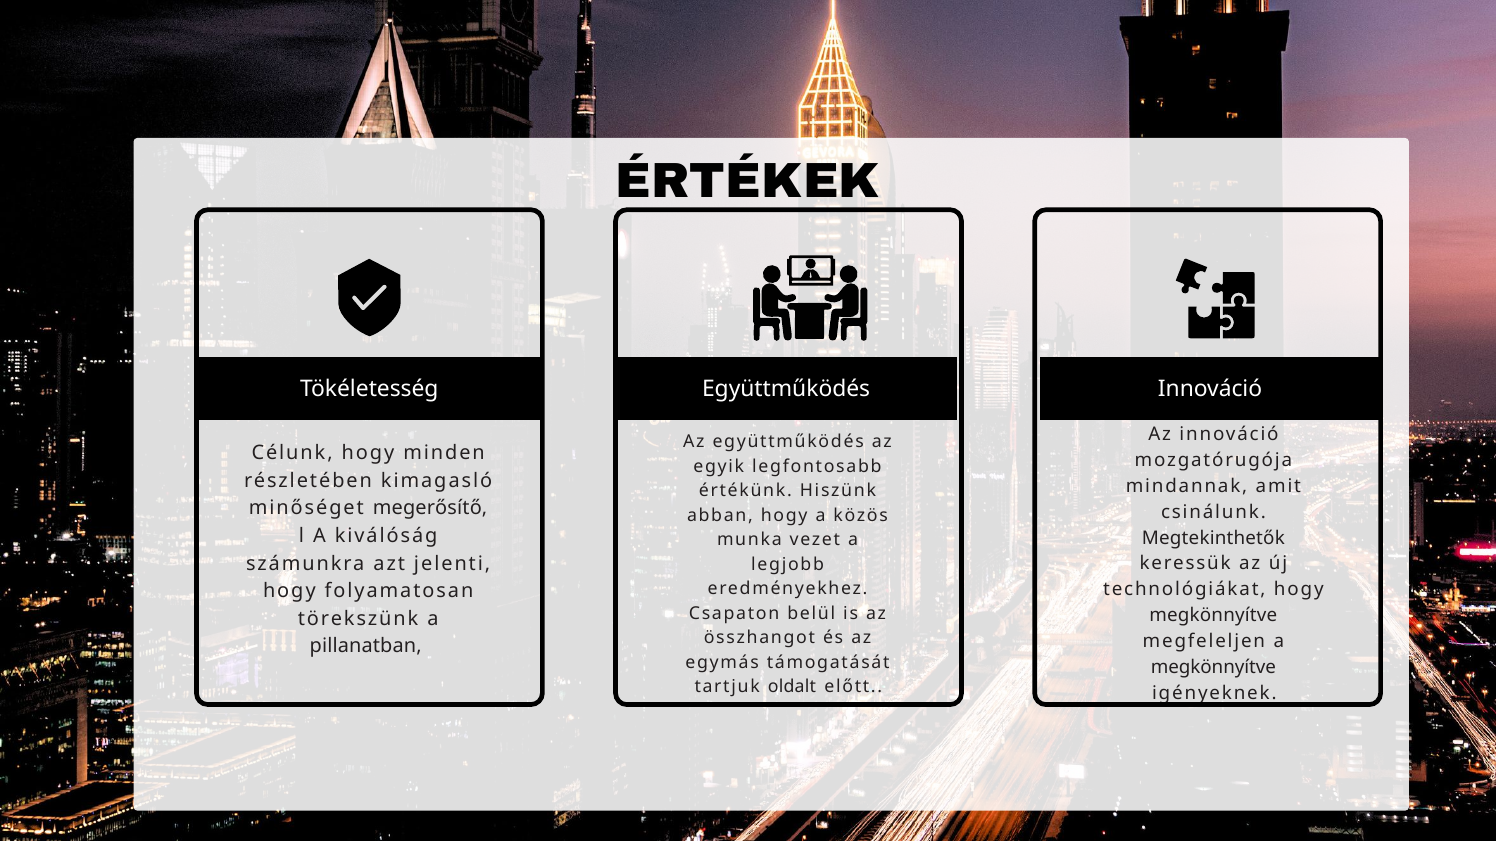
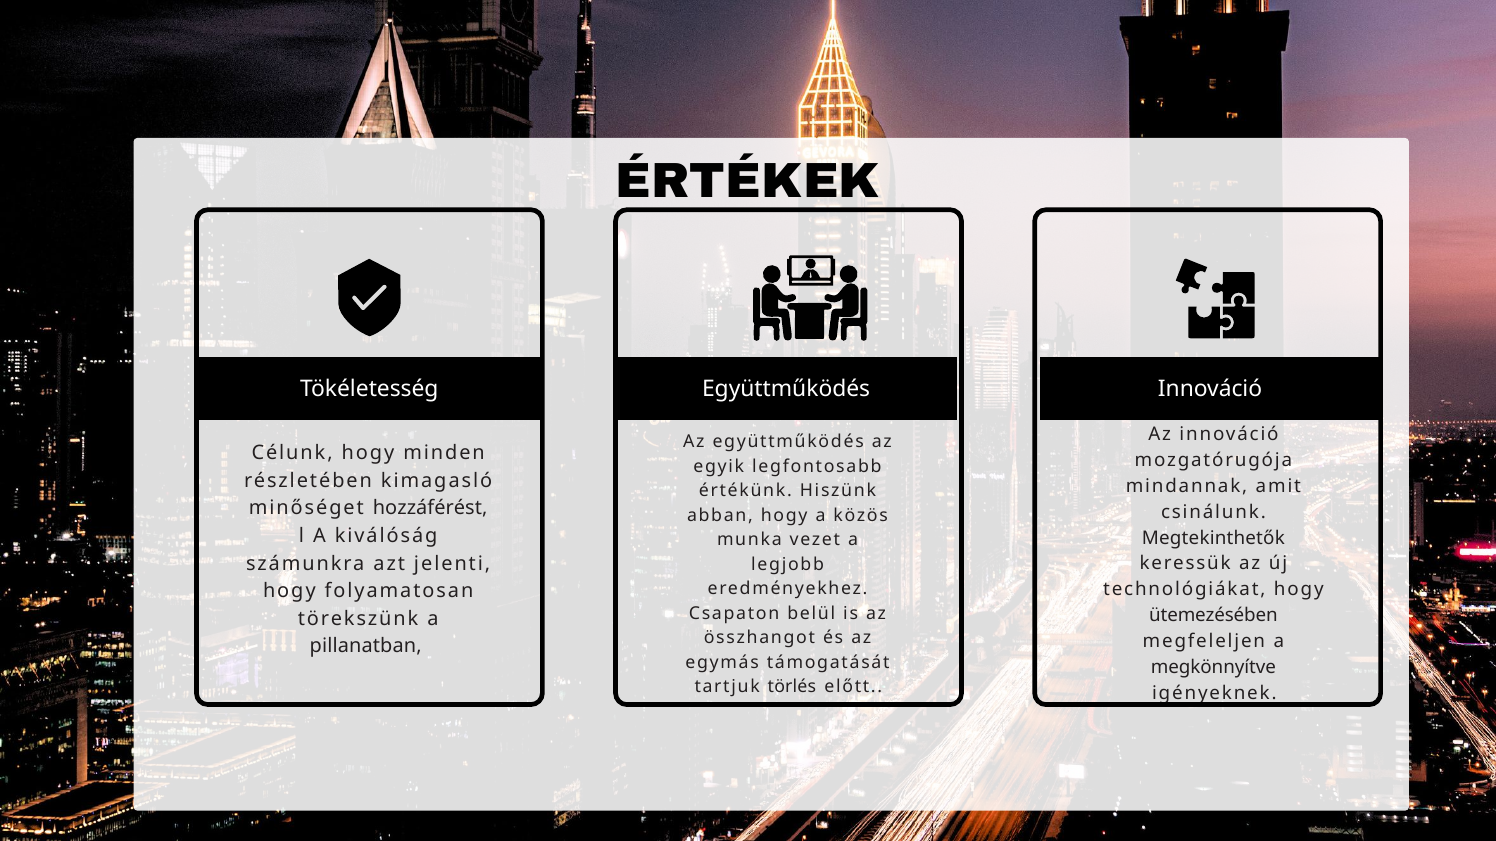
megerősítő: megerősítő -> hozzáférést
megkönnyítve at (1213, 616): megkönnyítve -> ütemezésében
oldalt: oldalt -> törlés
